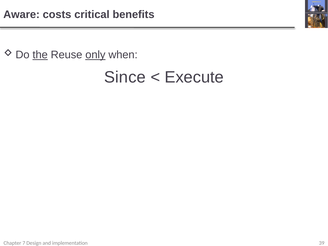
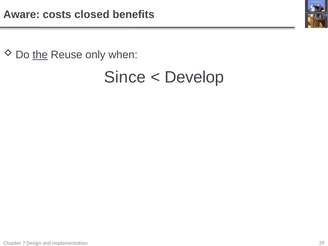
critical: critical -> closed
only underline: present -> none
Execute: Execute -> Develop
